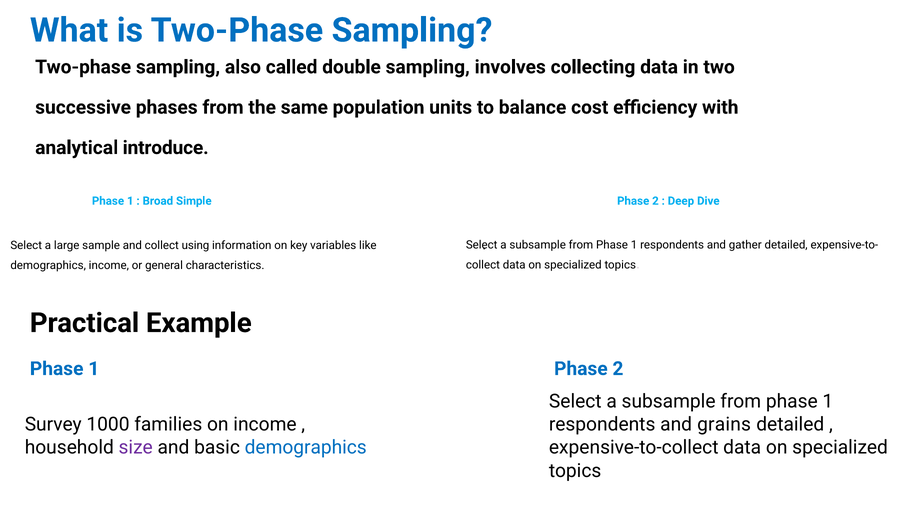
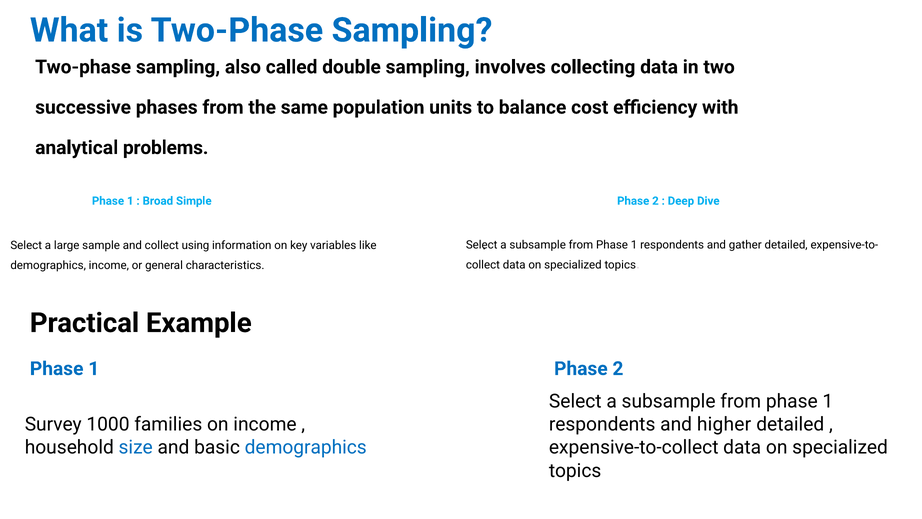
introduce: introduce -> problems
grains: grains -> higher
size colour: purple -> blue
